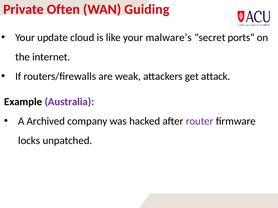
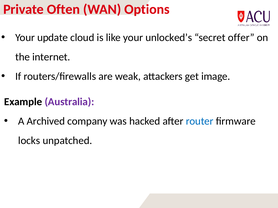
Guiding: Guiding -> Options
malware’s: malware’s -> unlocked’s
ports: ports -> offer
attack: attack -> image
router colour: purple -> blue
